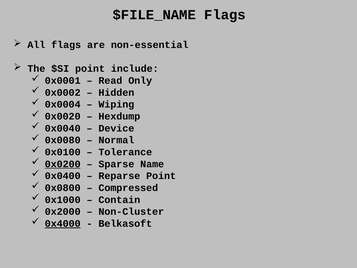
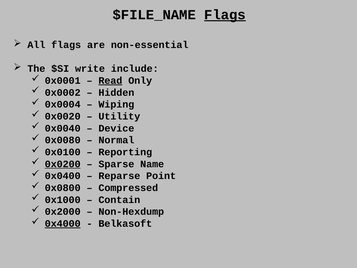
Flags at (225, 15) underline: none -> present
$SI point: point -> write
Read underline: none -> present
Hexdump: Hexdump -> Utility
Tolerance: Tolerance -> Reporting
Non-Cluster: Non-Cluster -> Non-Hexdump
